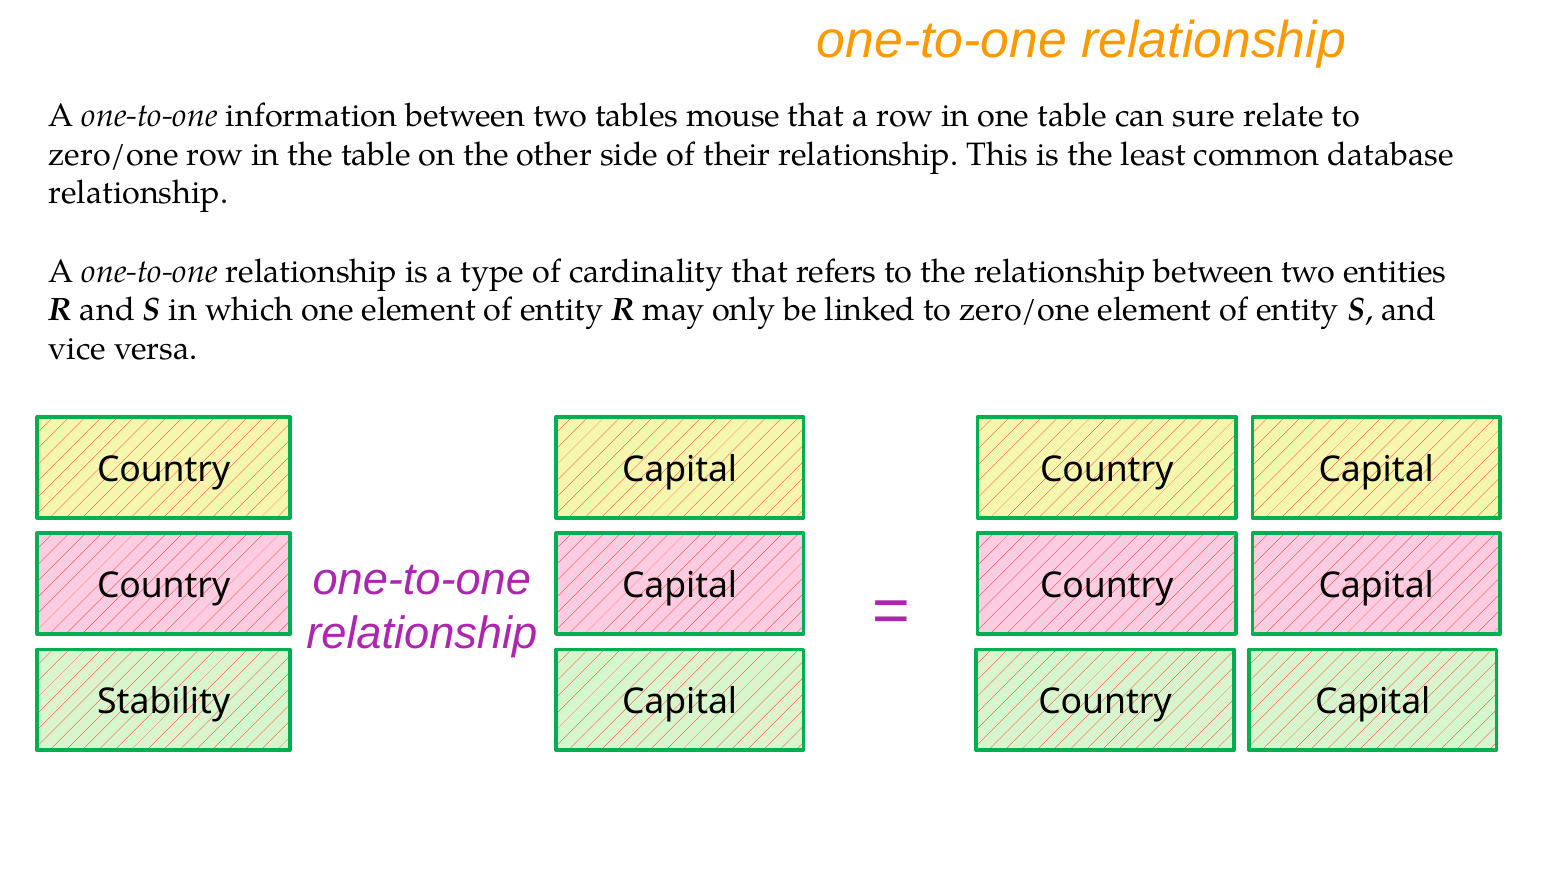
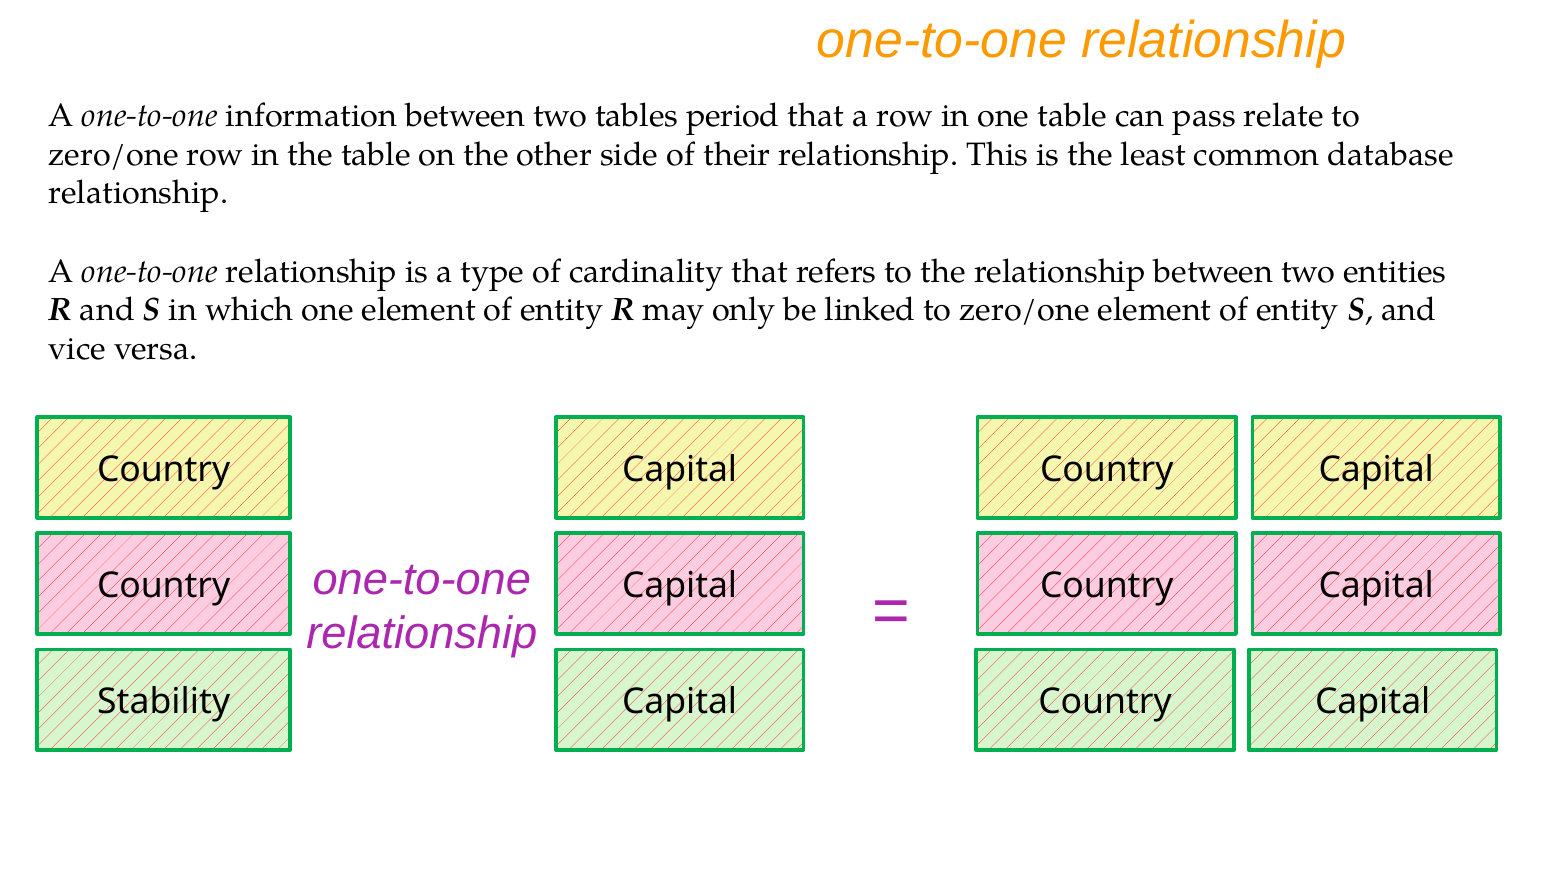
mouse: mouse -> period
sure: sure -> pass
